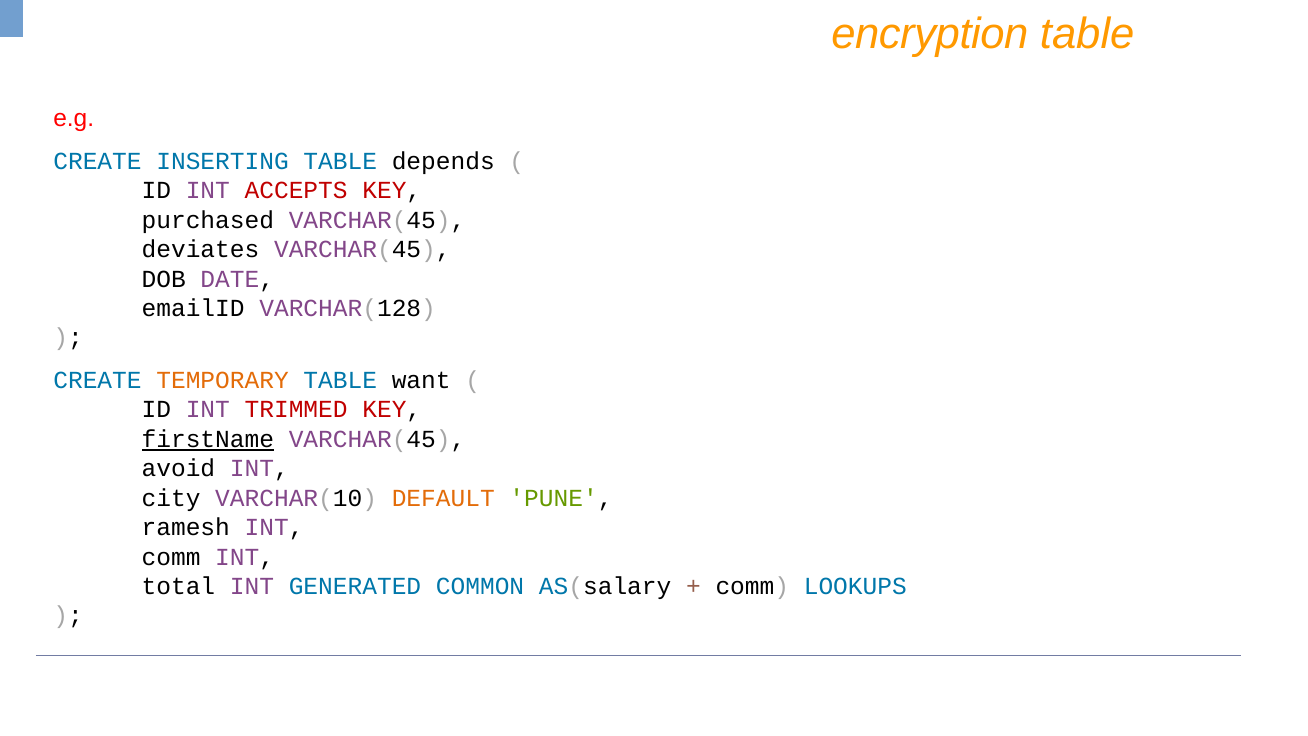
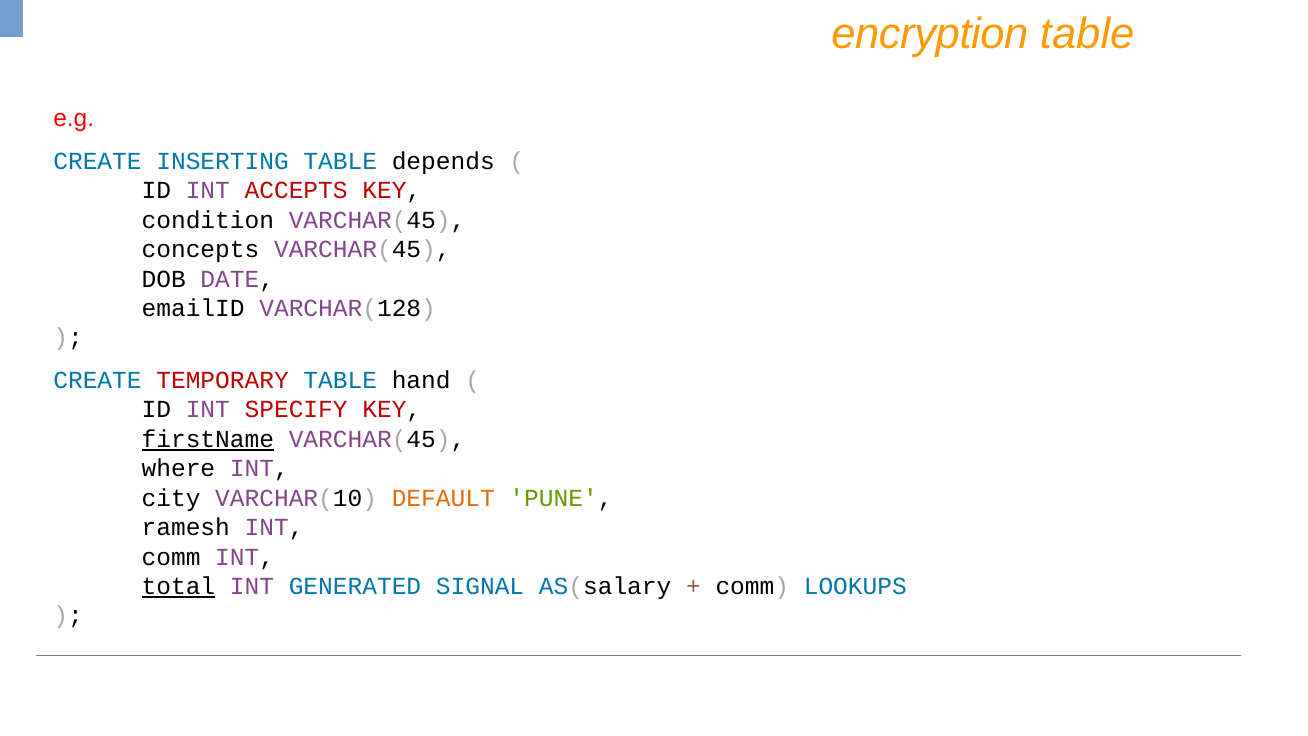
purchased: purchased -> condition
deviates: deviates -> concepts
TEMPORARY colour: orange -> red
want: want -> hand
TRIMMED: TRIMMED -> SPECIFY
avoid: avoid -> where
total underline: none -> present
COMMON: COMMON -> SIGNAL
